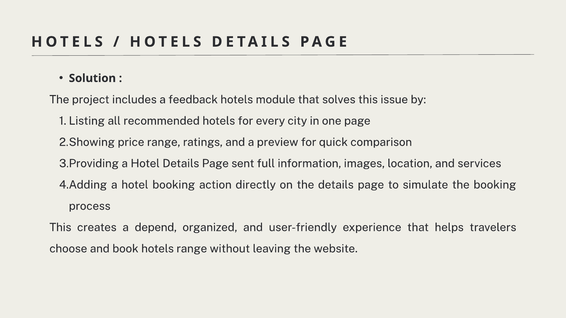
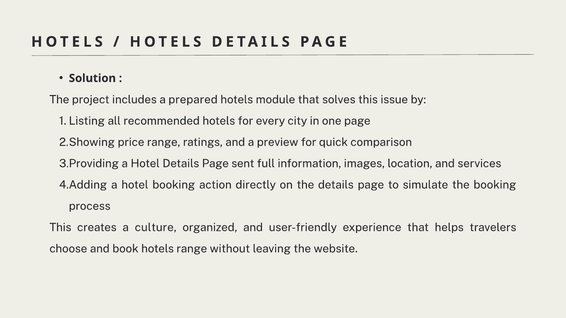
feedback: feedback -> prepared
depend: depend -> culture
